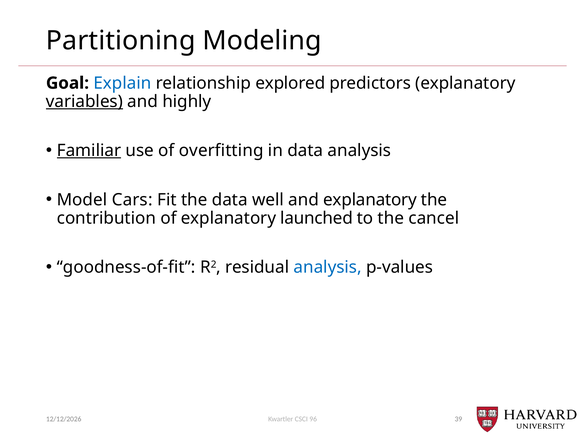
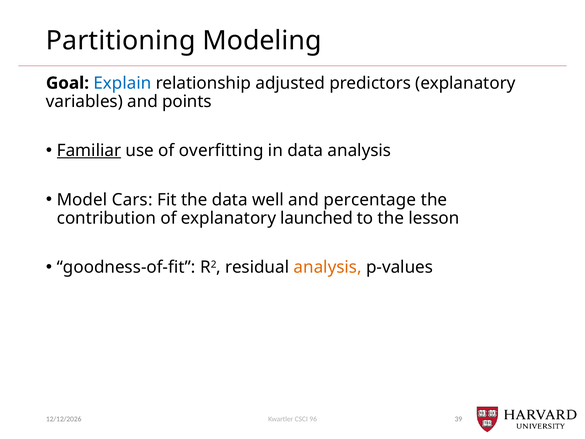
explored: explored -> adjusted
variables underline: present -> none
highly: highly -> points
and explanatory: explanatory -> percentage
cancel: cancel -> lesson
analysis at (328, 267) colour: blue -> orange
